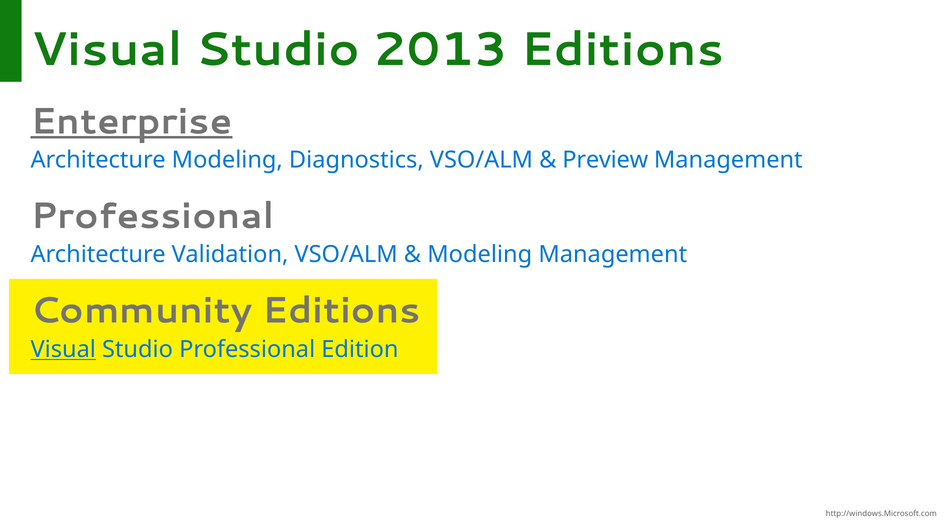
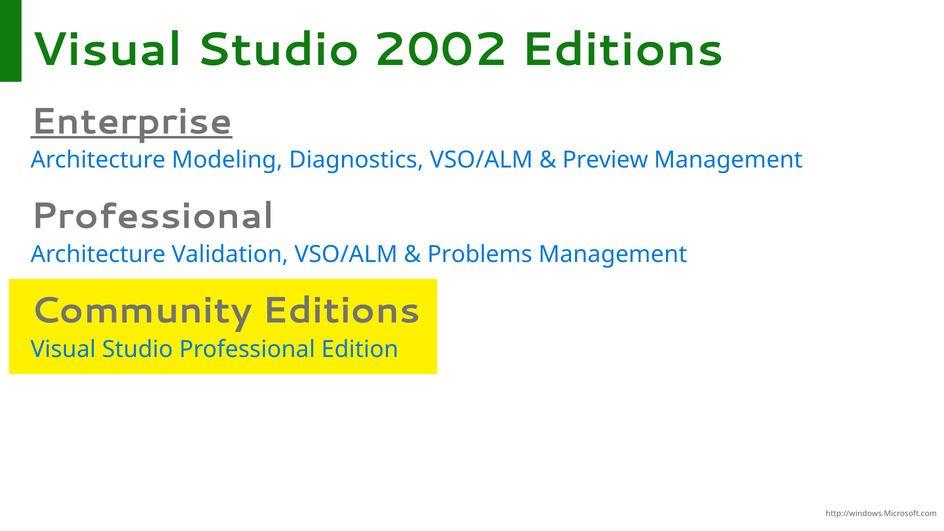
2013: 2013 -> 2002
Modeling at (480, 255): Modeling -> Problems
Visual at (63, 349) underline: present -> none
